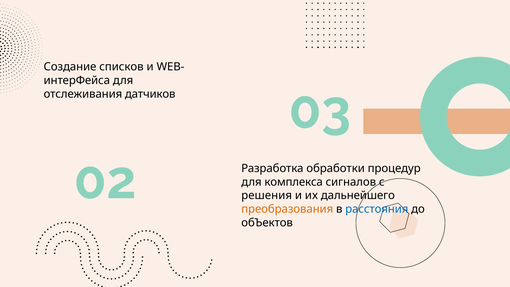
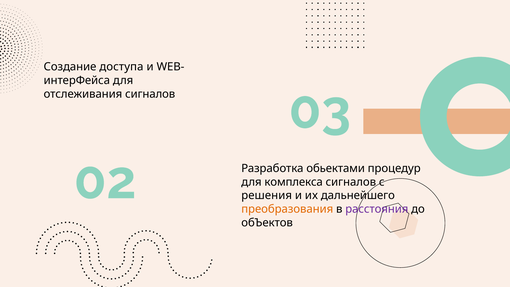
списков: списков -> доступа
отслеживания датчиков: датчиков -> сигналов
обработки: обработки -> обьектами
расстояния colour: blue -> purple
